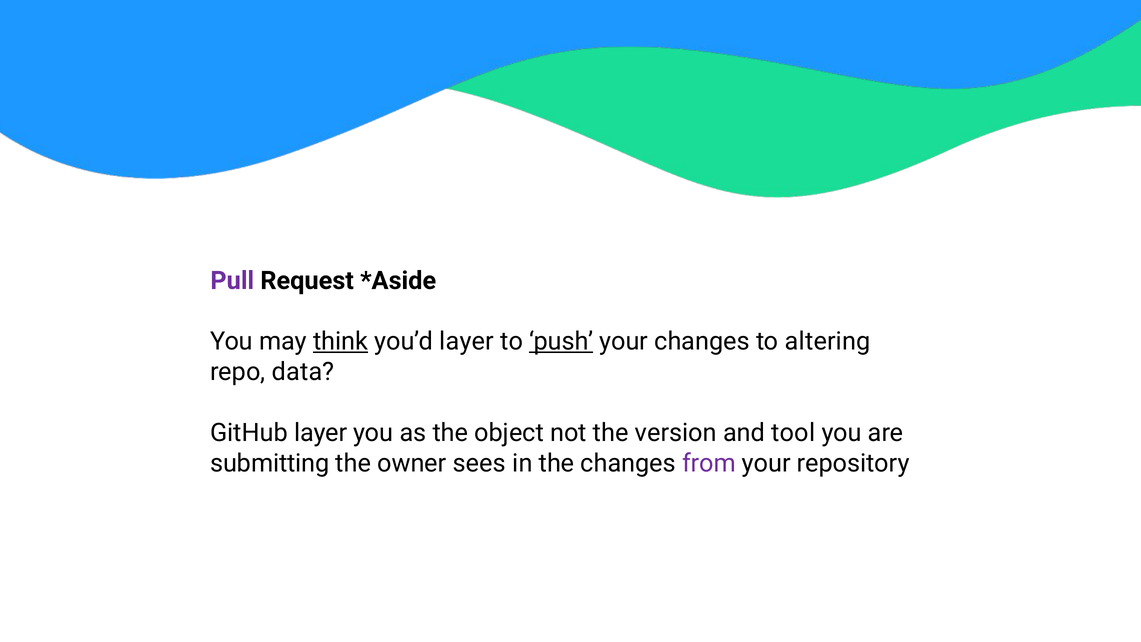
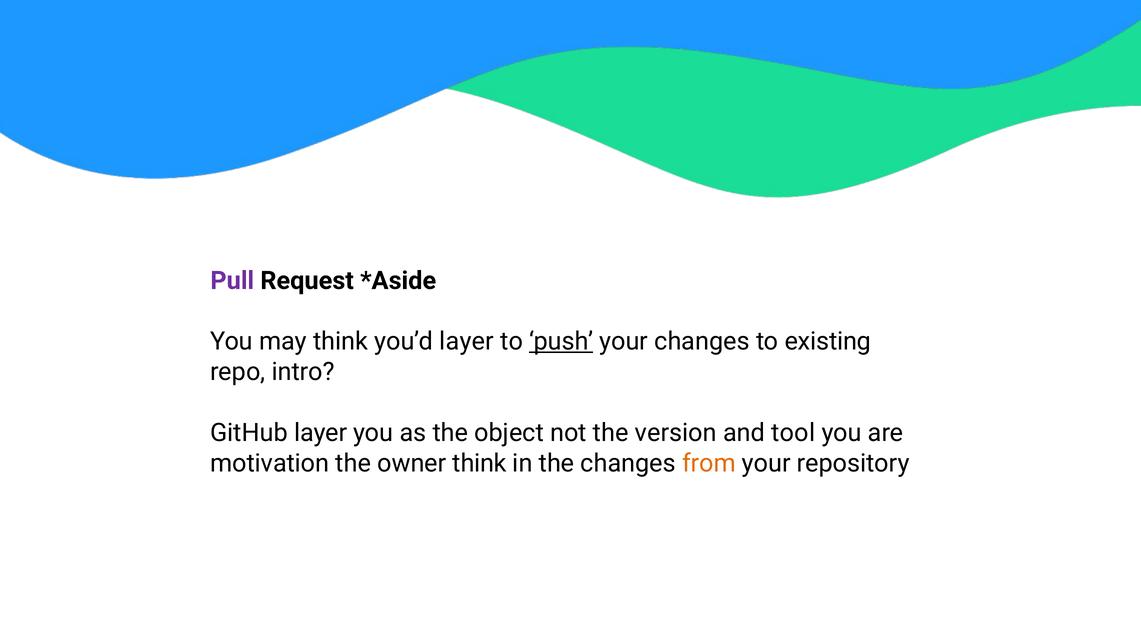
think at (341, 341) underline: present -> none
altering: altering -> existing
data: data -> intro
submitting: submitting -> motivation
owner sees: sees -> think
from colour: purple -> orange
